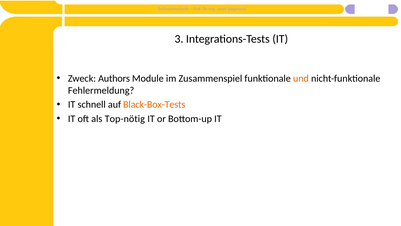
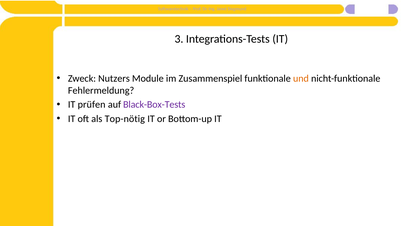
Authors: Authors -> Nutzers
schnell: schnell -> prüfen
Black-Box-Tests colour: orange -> purple
